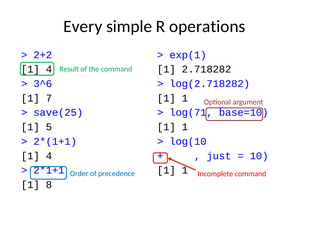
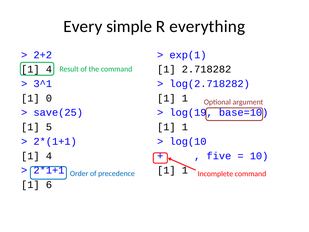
operations: operations -> everything
3^6: 3^6 -> 3^1
7: 7 -> 0
log(71: log(71 -> log(19
just: just -> five
8: 8 -> 6
